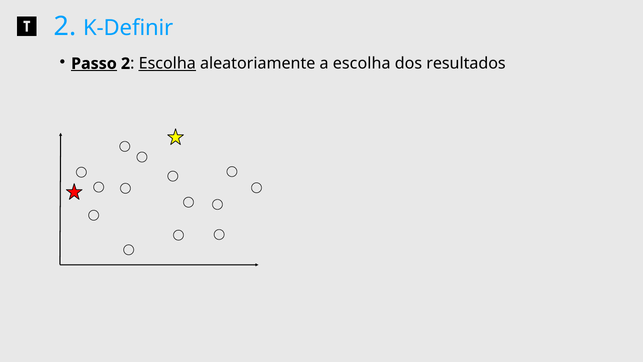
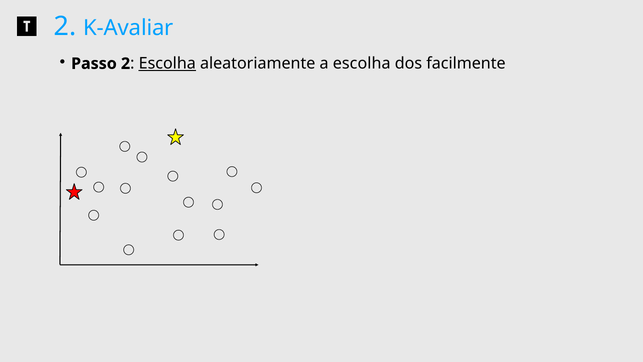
K-Definir: K-Definir -> K-Avaliar
Passo underline: present -> none
resultados: resultados -> facilmente
